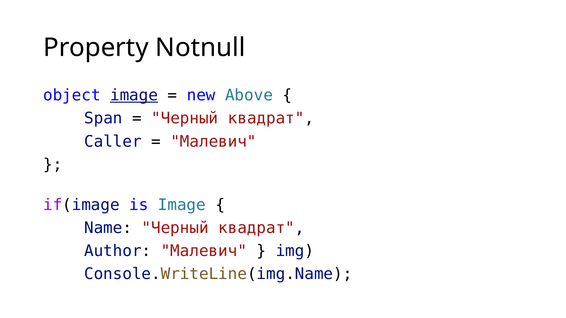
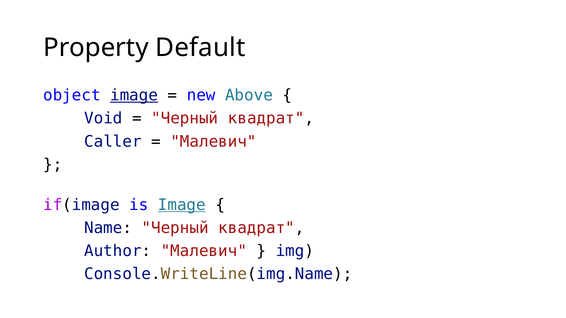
Notnull: Notnull -> Default
Span: Span -> Void
Image at (182, 205) underline: none -> present
